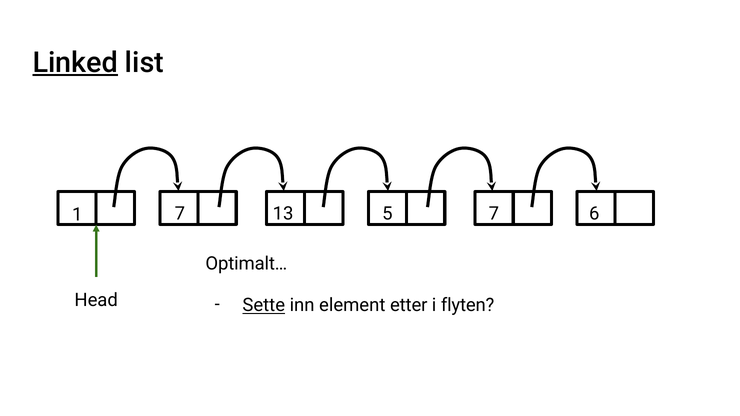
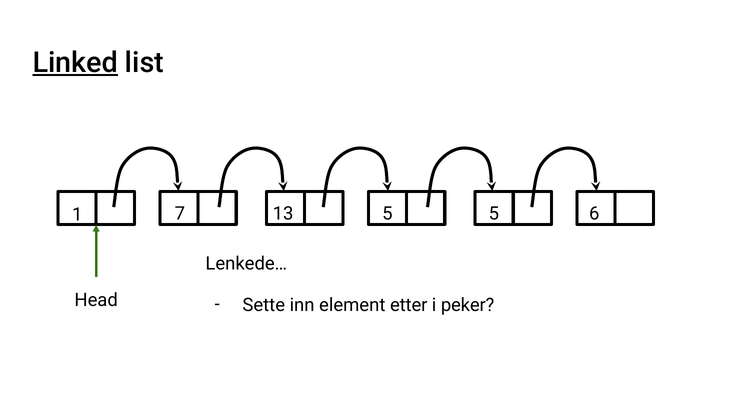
5 7: 7 -> 5
Optimalt…: Optimalt… -> Lenkede…
Sette underline: present -> none
flyten: flyten -> peker
